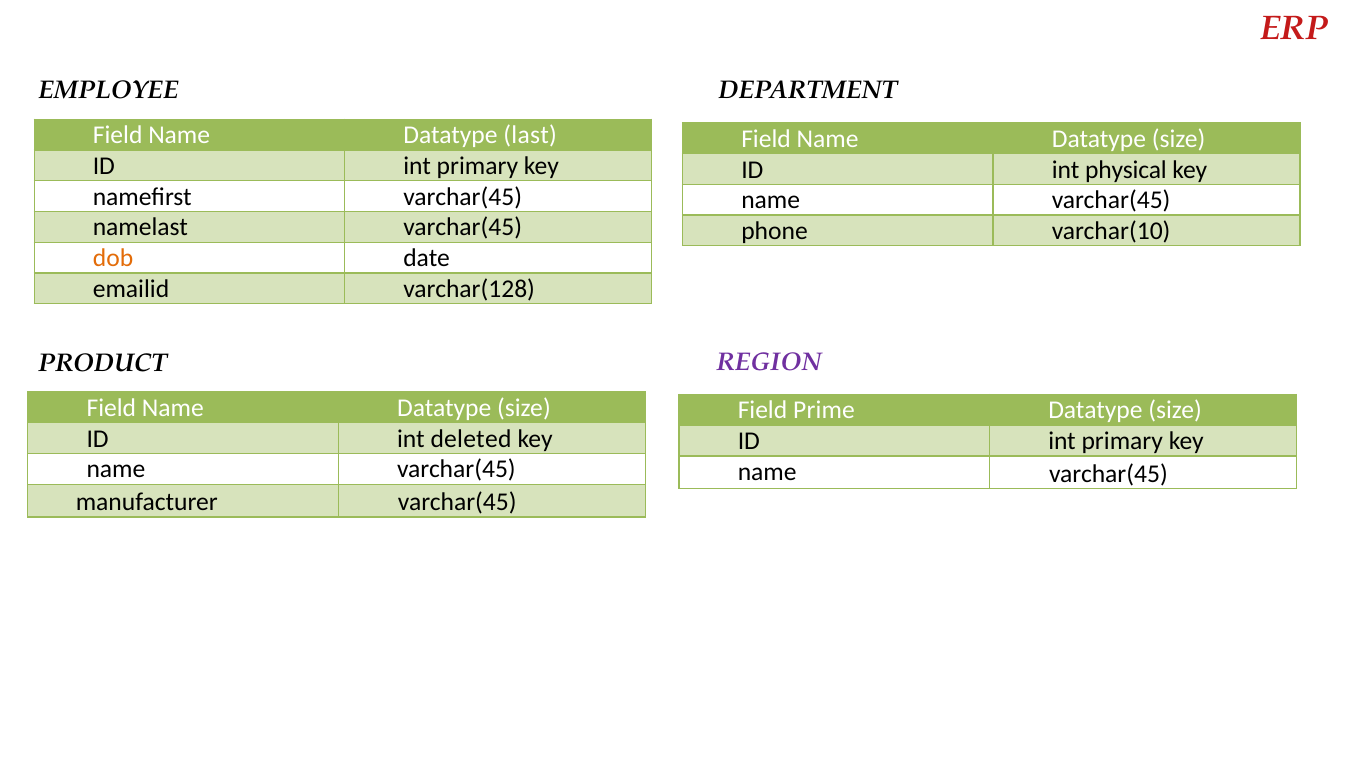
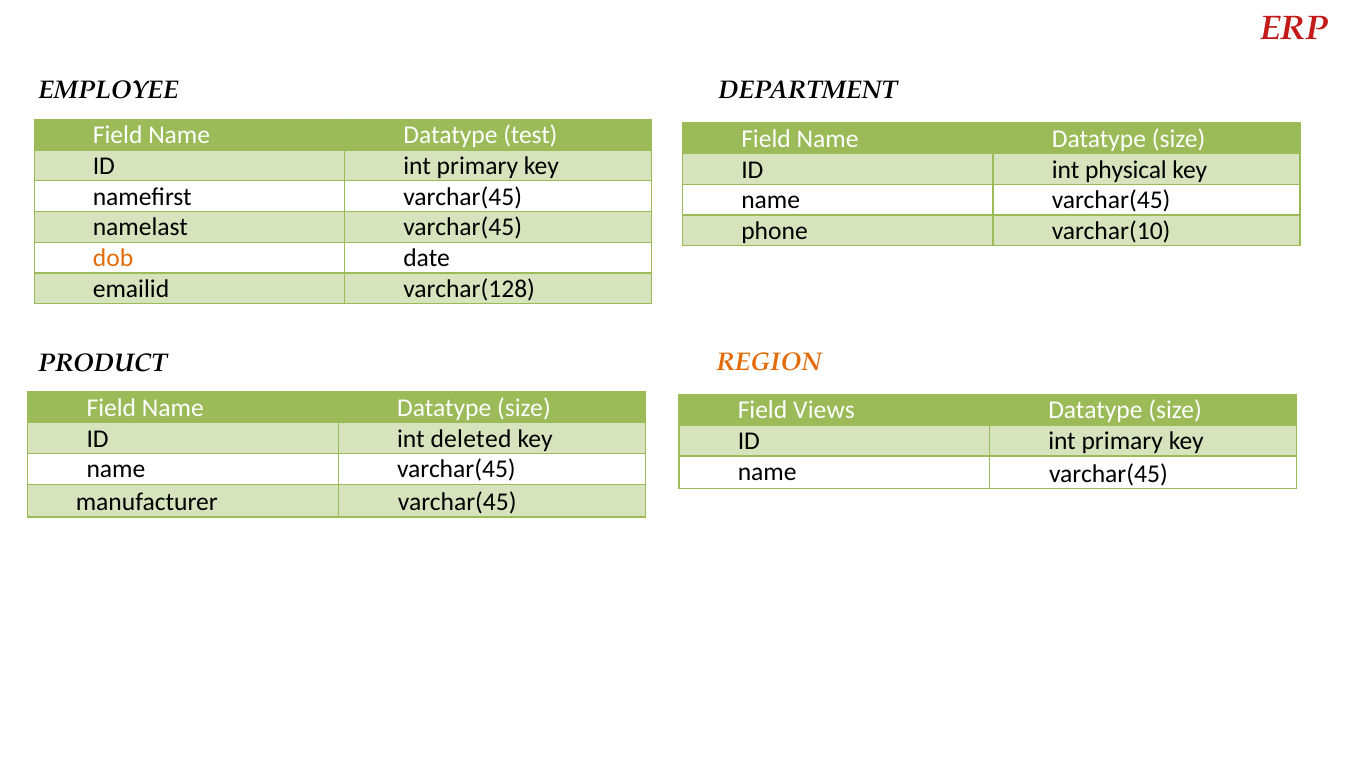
last: last -> test
REGION colour: purple -> orange
Prime: Prime -> Views
